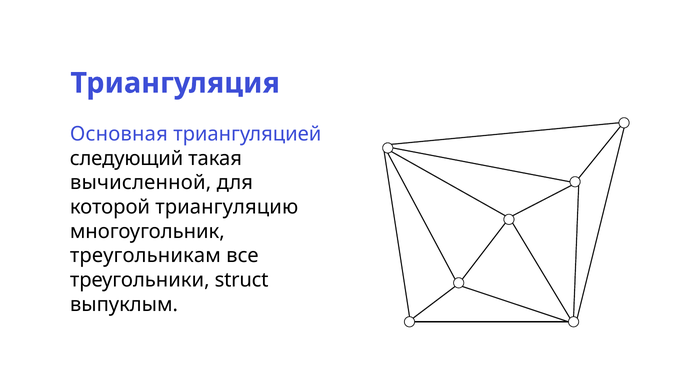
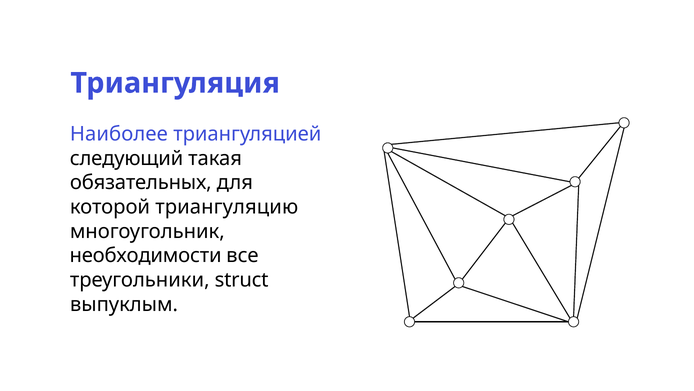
Основная: Основная -> Наиболее
вычисленной: вычисленной -> обязательных
треугольникам: треугольникам -> необходимости
